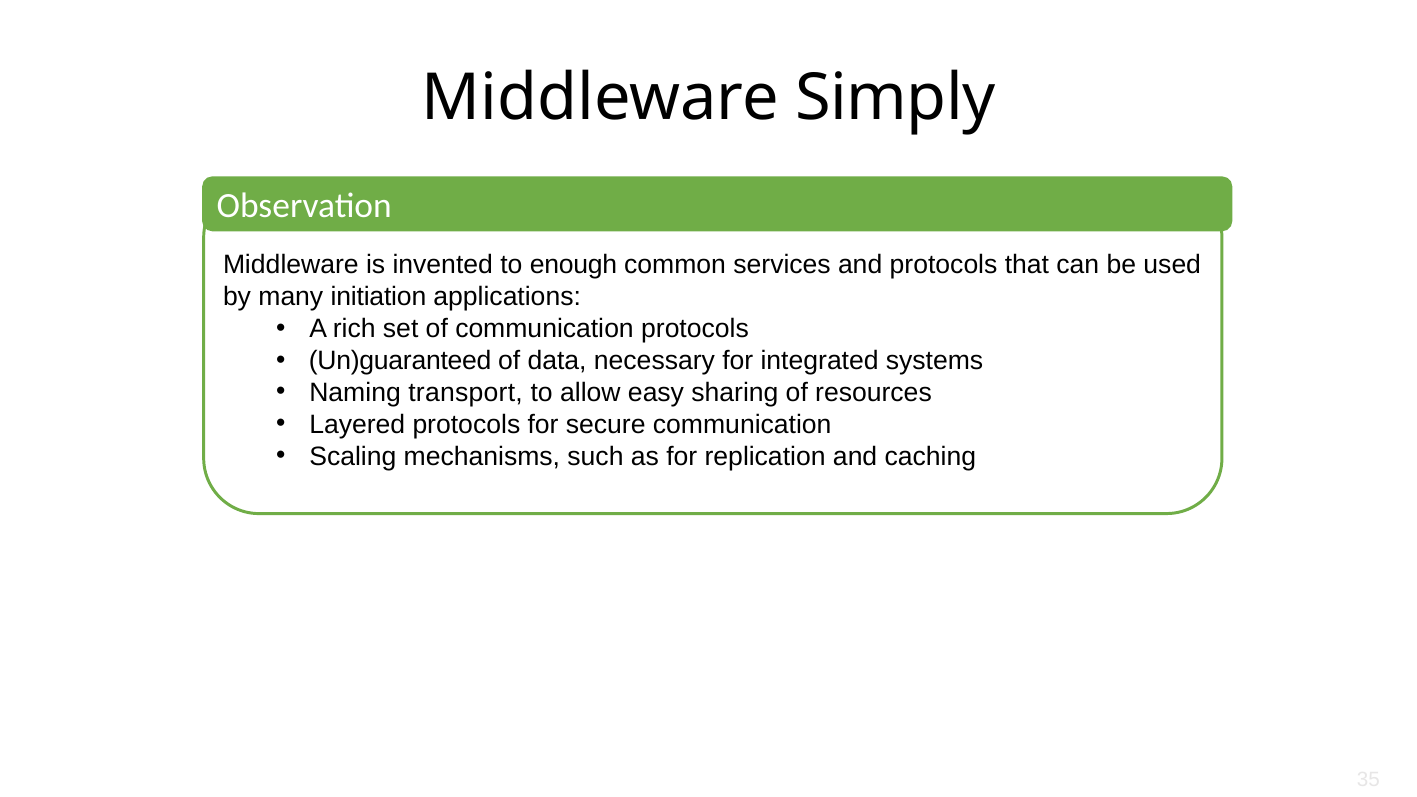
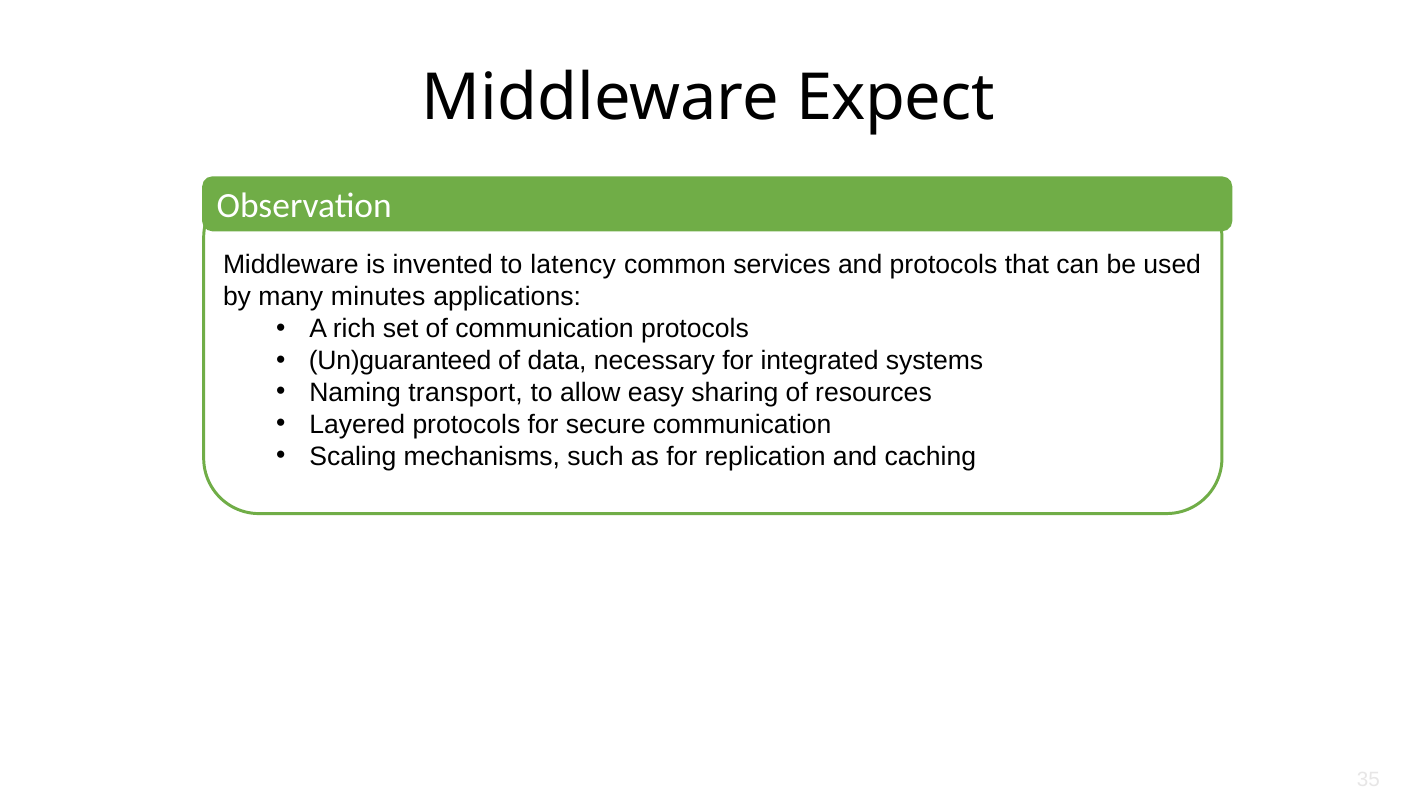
Simply: Simply -> Expect
enough: enough -> latency
initiation: initiation -> minutes
